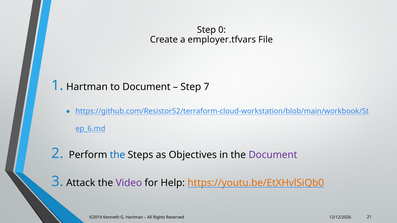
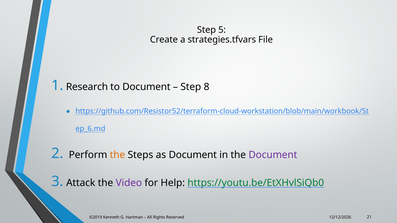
0: 0 -> 5
employer.tfvars: employer.tfvars -> strategies.tfvars
Hartman at (87, 87): Hartman -> Research
7: 7 -> 8
the at (117, 155) colour: blue -> orange
as Objectives: Objectives -> Document
https://youtu.be/EtXHvlSiQb0 colour: orange -> green
